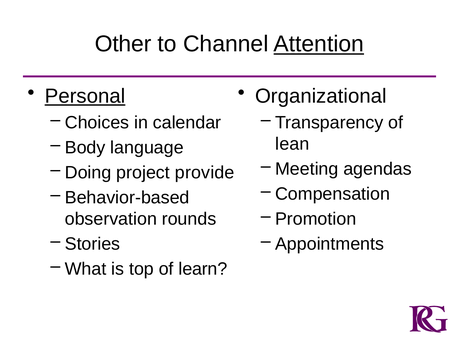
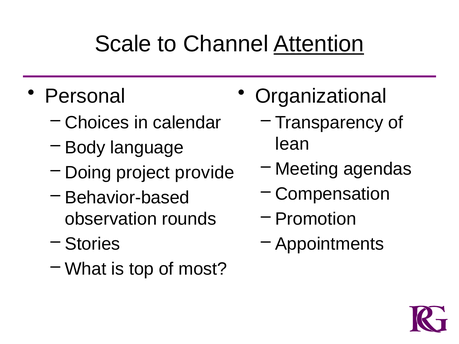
Other: Other -> Scale
Personal underline: present -> none
learn: learn -> most
